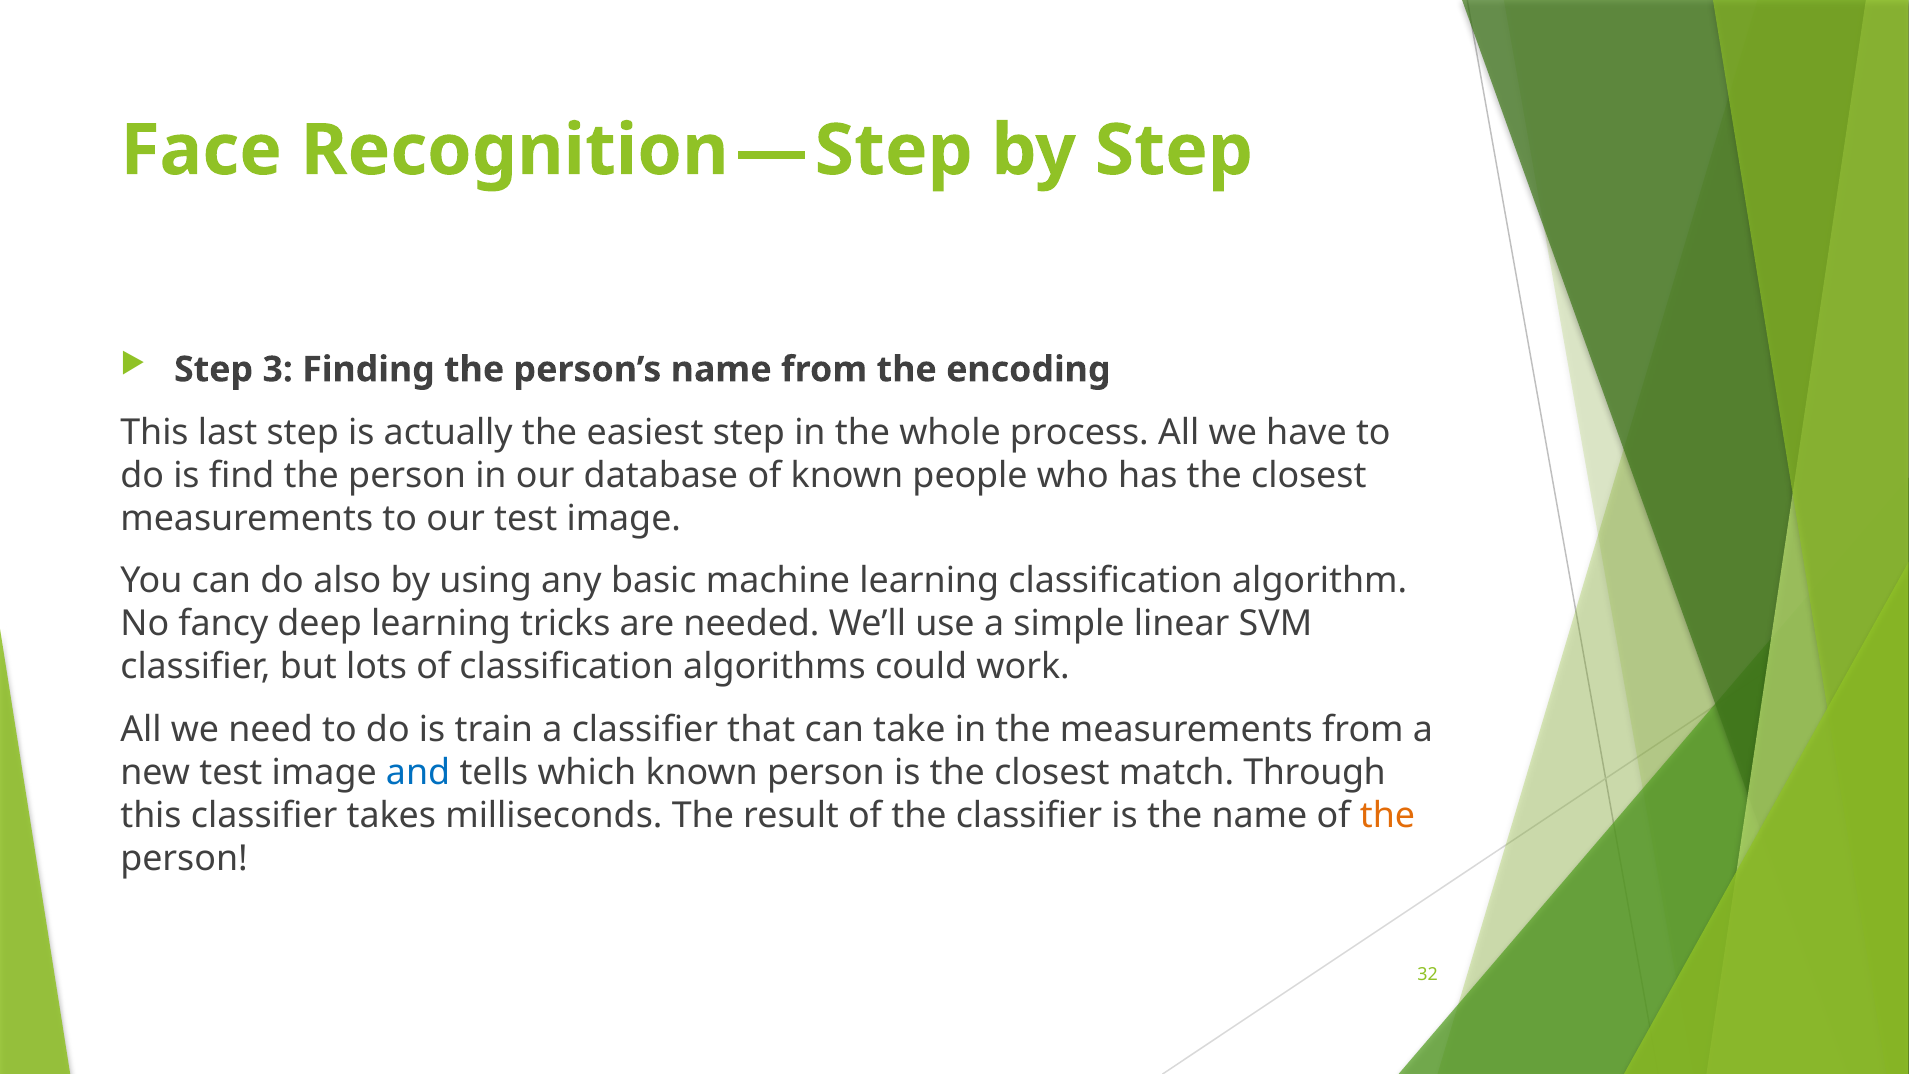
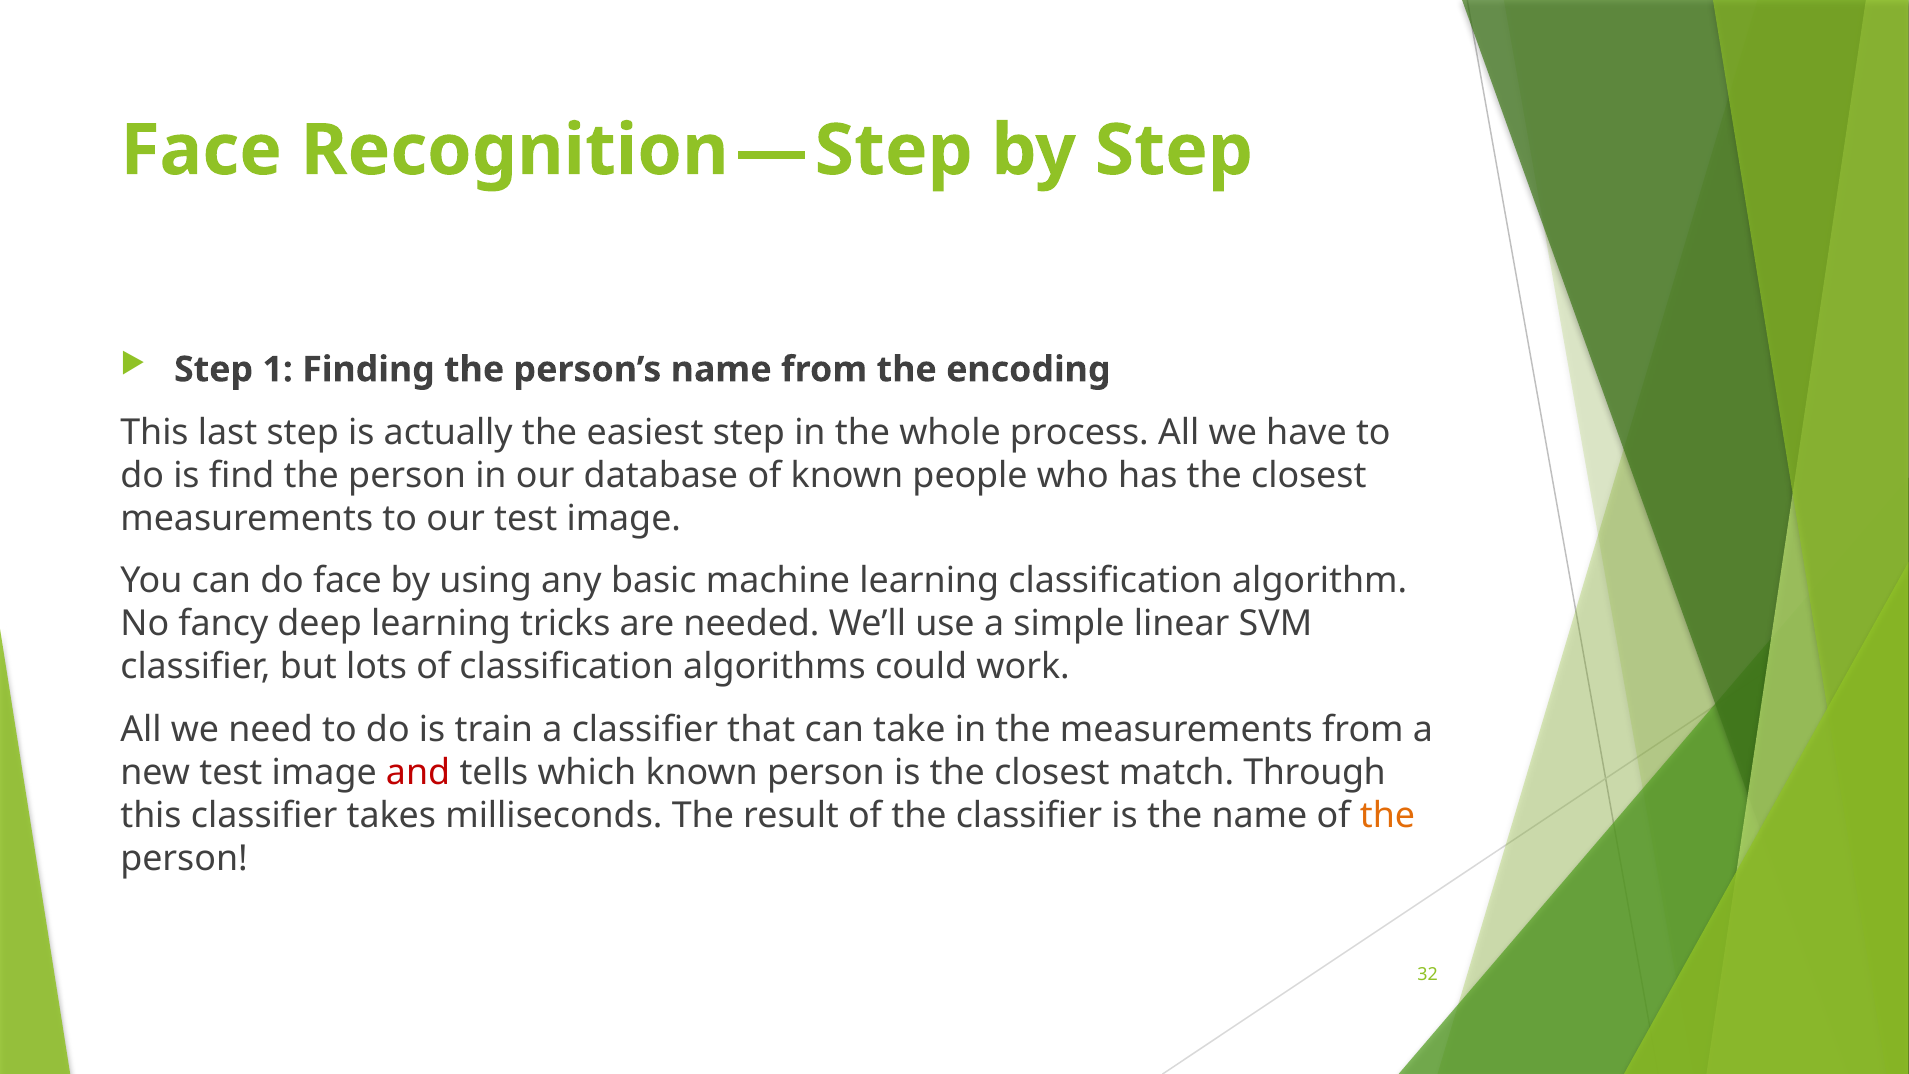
3: 3 -> 1
do also: also -> face
and colour: blue -> red
